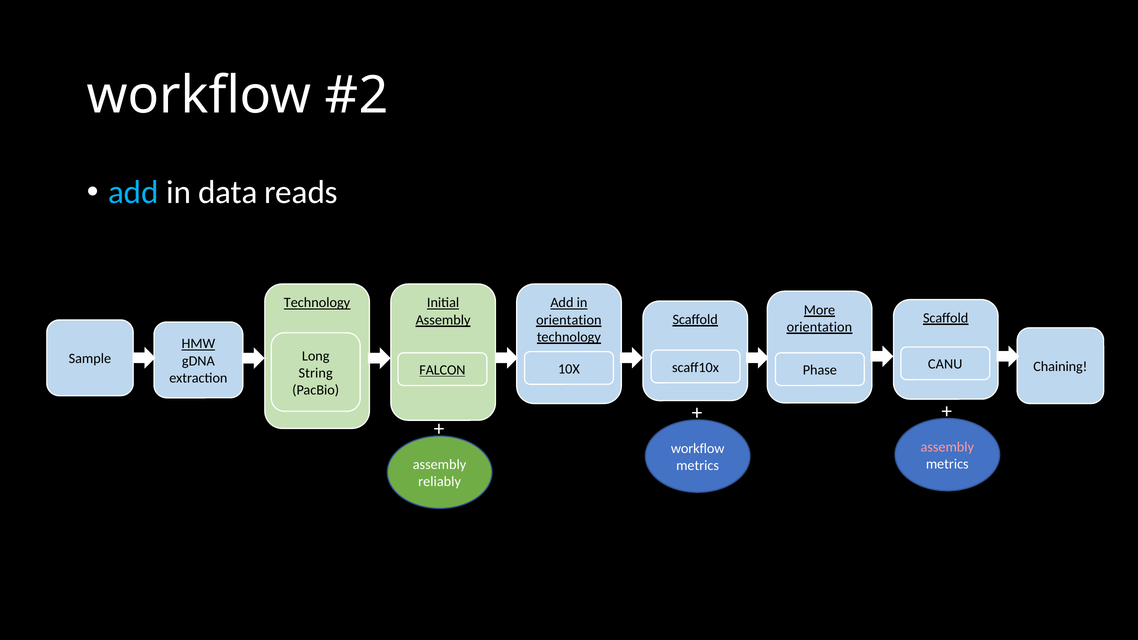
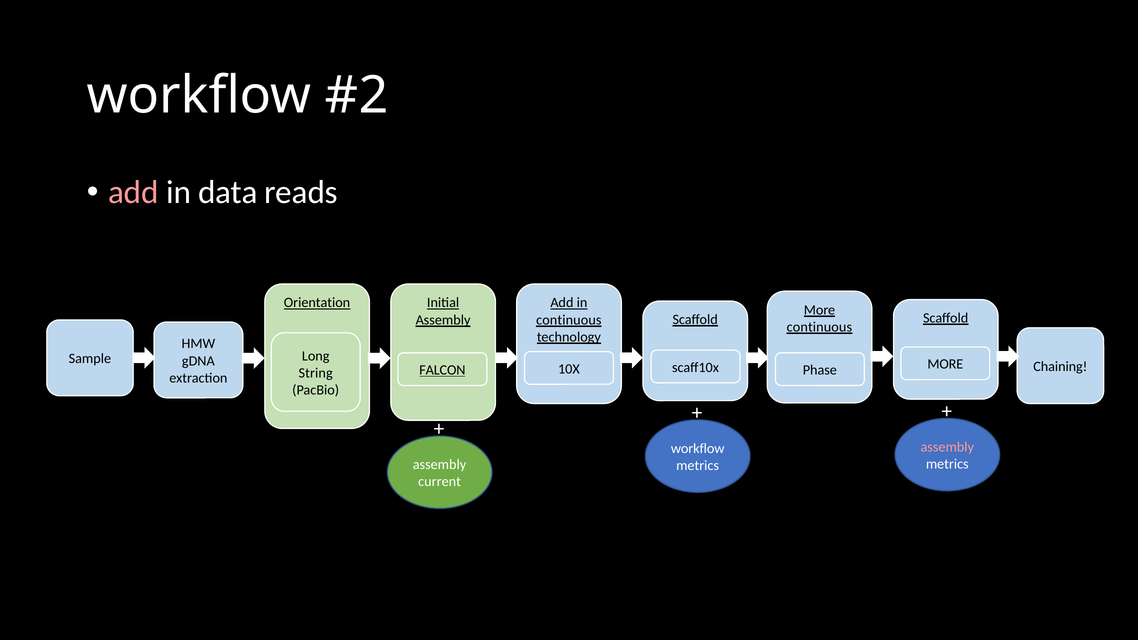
add at (133, 192) colour: light blue -> pink
Technology at (317, 303): Technology -> Orientation
orientation at (569, 320): orientation -> continuous
orientation at (819, 327): orientation -> continuous
HMW underline: present -> none
CANU at (945, 364): CANU -> MORE
reliably: reliably -> current
